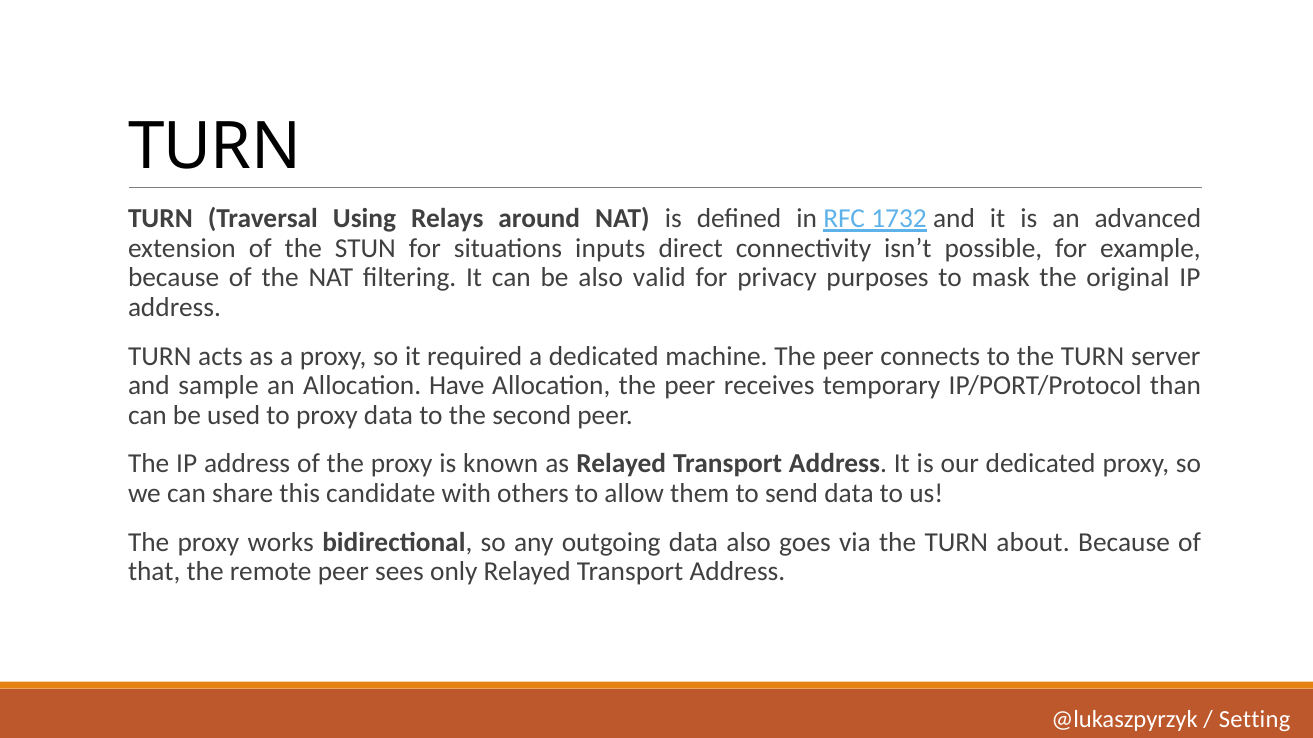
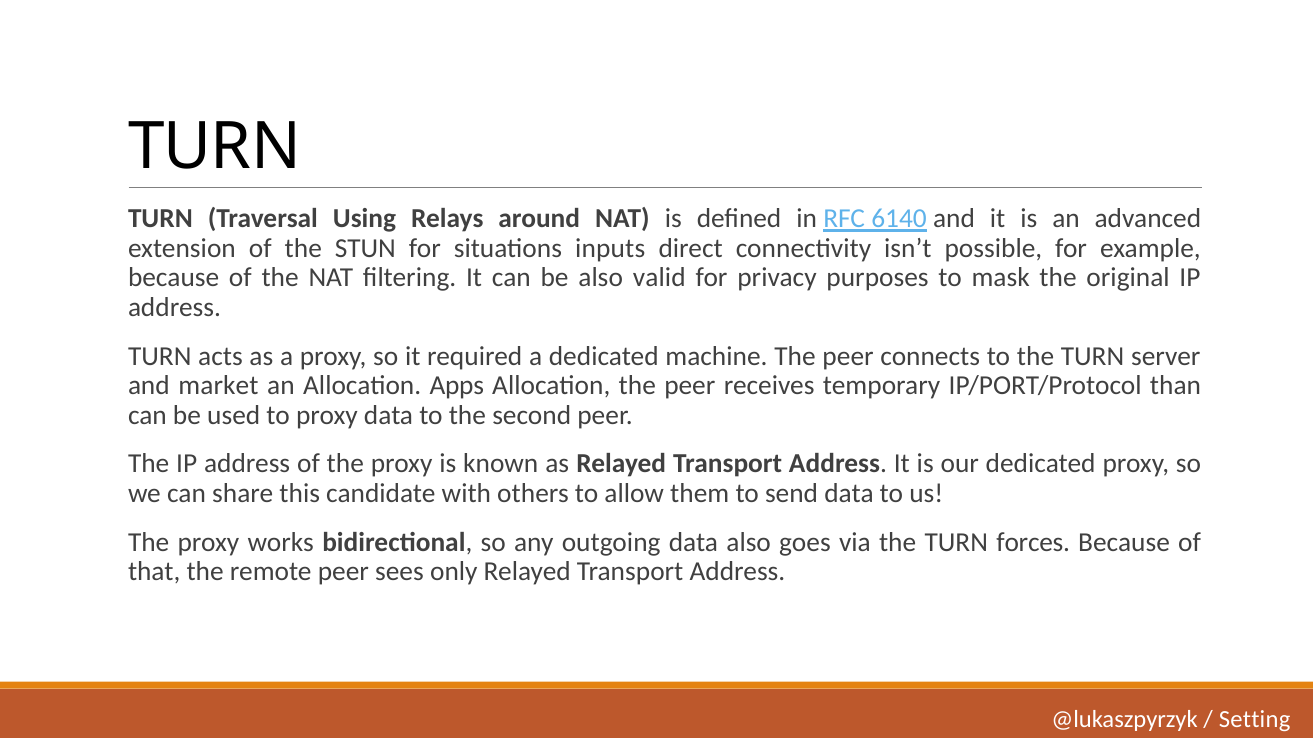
1732: 1732 -> 6140
sample: sample -> market
Have: Have -> Apps
about: about -> forces
